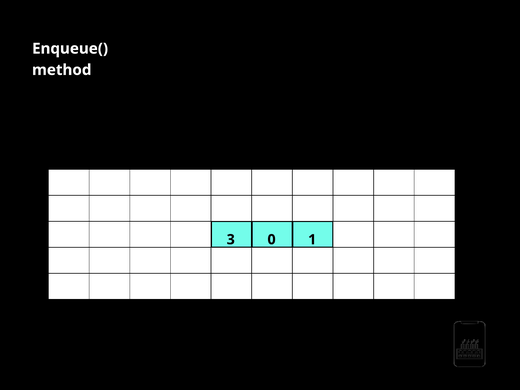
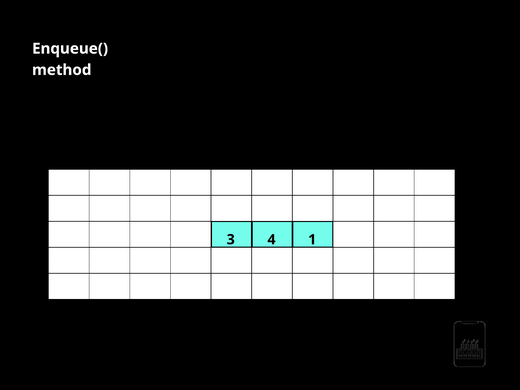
0: 0 -> 4
